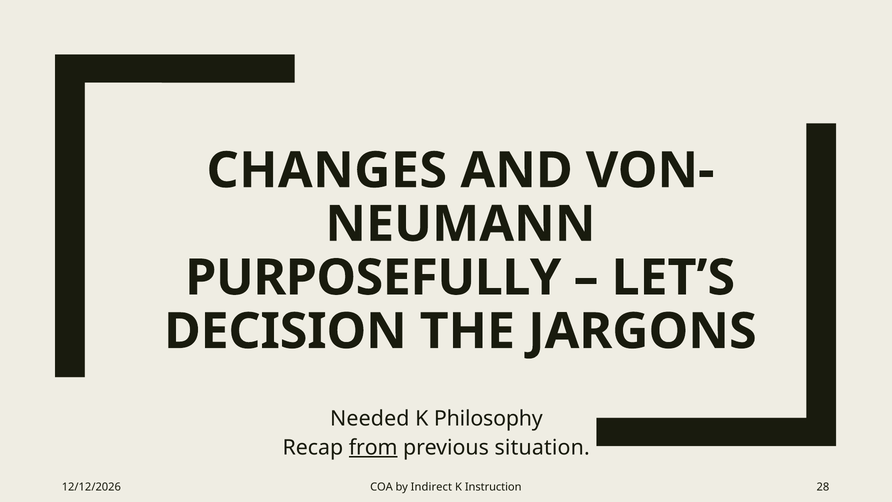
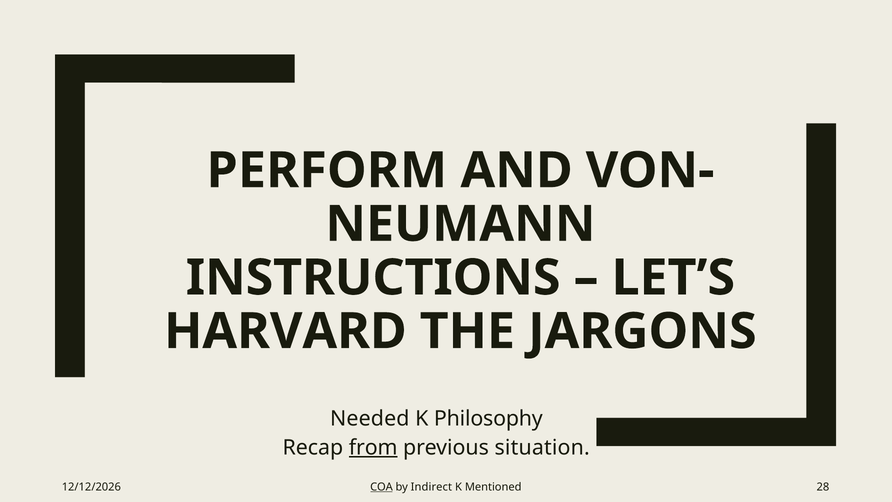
CHANGES: CHANGES -> PERFORM
PURPOSEFULLY: PURPOSEFULLY -> INSTRUCTIONS
DECISION: DECISION -> HARVARD
COA underline: none -> present
Instruction: Instruction -> Mentioned
